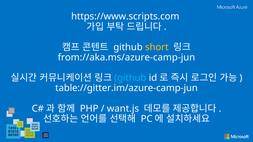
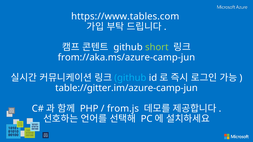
https://www.scripts.com: https://www.scripts.com -> https://www.tables.com
short colour: yellow -> light green
want.js: want.js -> from.js
